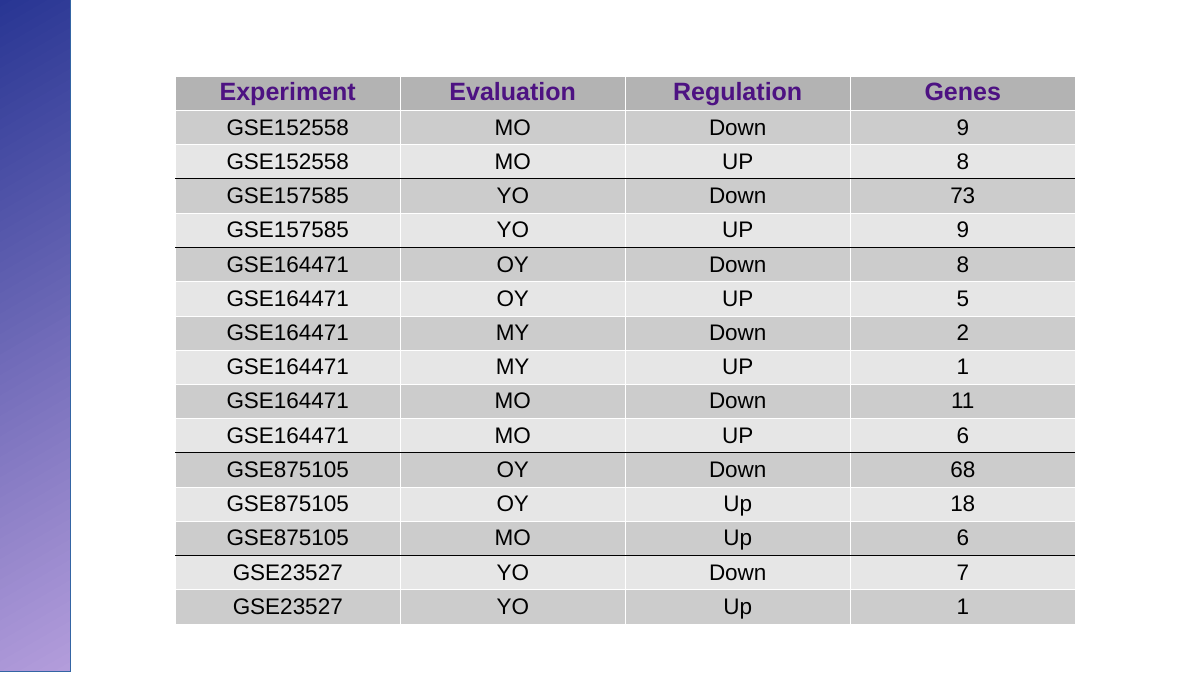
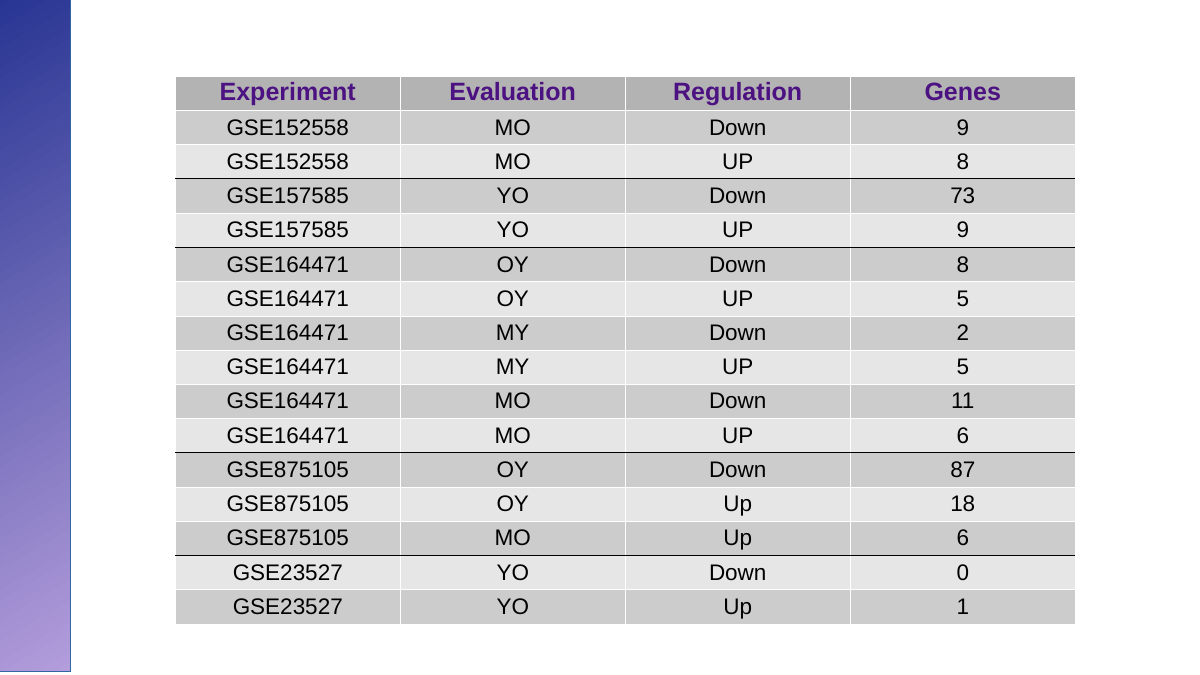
MY UP 1: 1 -> 5
68: 68 -> 87
7: 7 -> 0
